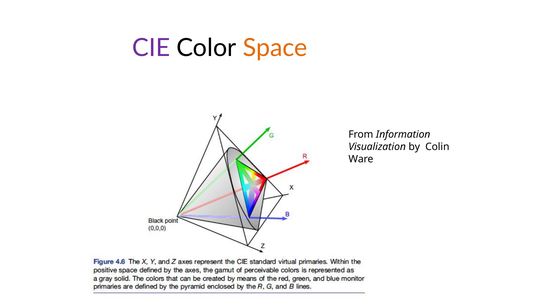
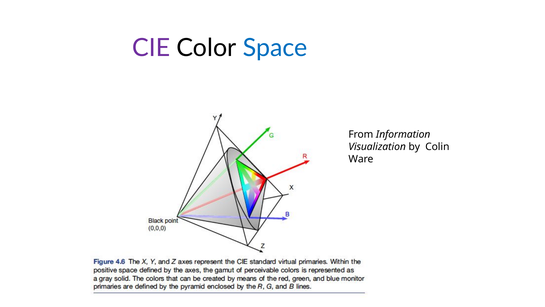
Space colour: orange -> blue
